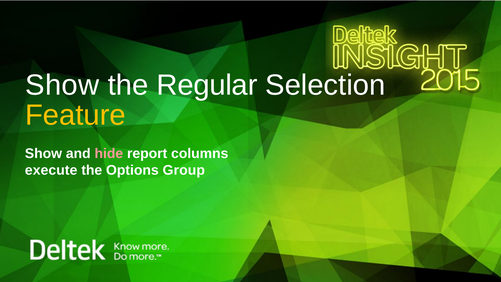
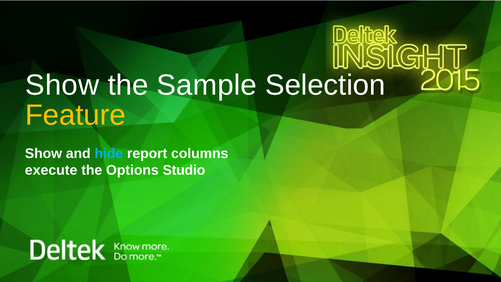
Regular: Regular -> Sample
hide colour: pink -> light blue
Group: Group -> Studio
